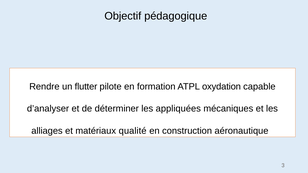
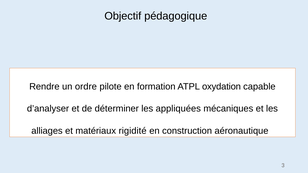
flutter: flutter -> ordre
qualité: qualité -> rigidité
